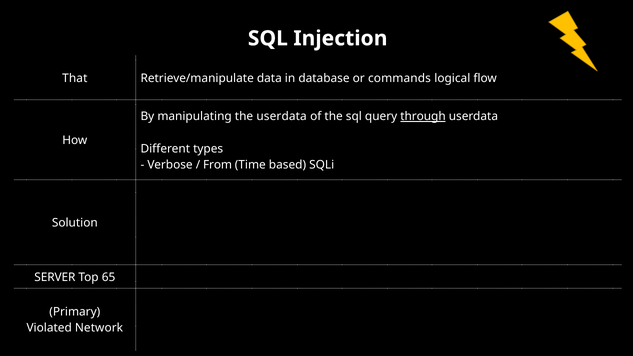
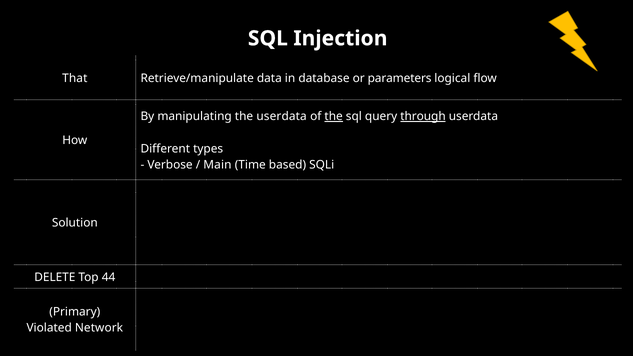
commands: commands -> parameters
the at (334, 116) underline: none -> present
From: From -> Main
SERVER: SERVER -> DELETE
65: 65 -> 44
